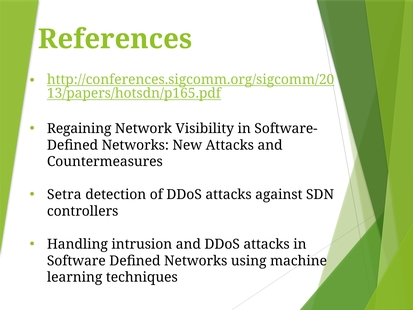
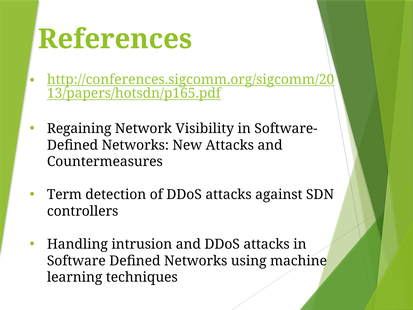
Setra: Setra -> Term
